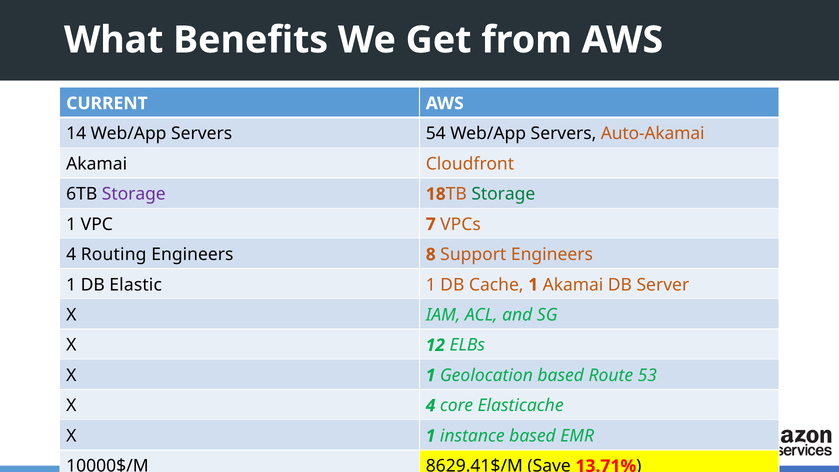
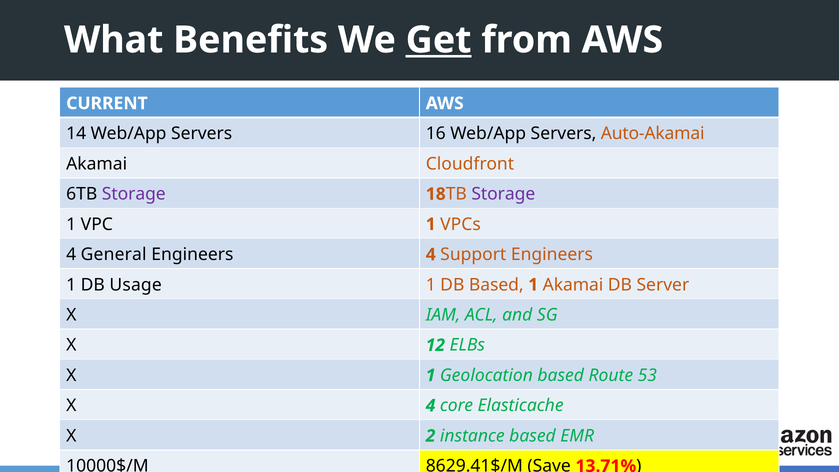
Get underline: none -> present
54: 54 -> 16
Storage at (503, 194) colour: green -> purple
VPC 7: 7 -> 1
Routing: Routing -> General
Engineers 8: 8 -> 4
Elastic: Elastic -> Usage
DB Cache: Cache -> Based
1 at (431, 436): 1 -> 2
